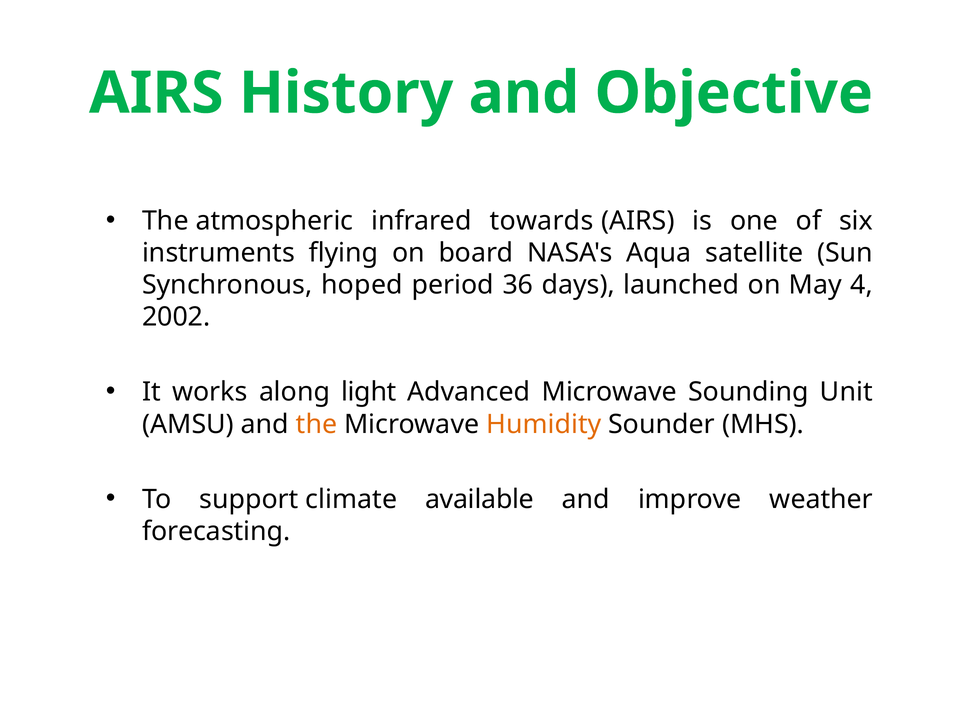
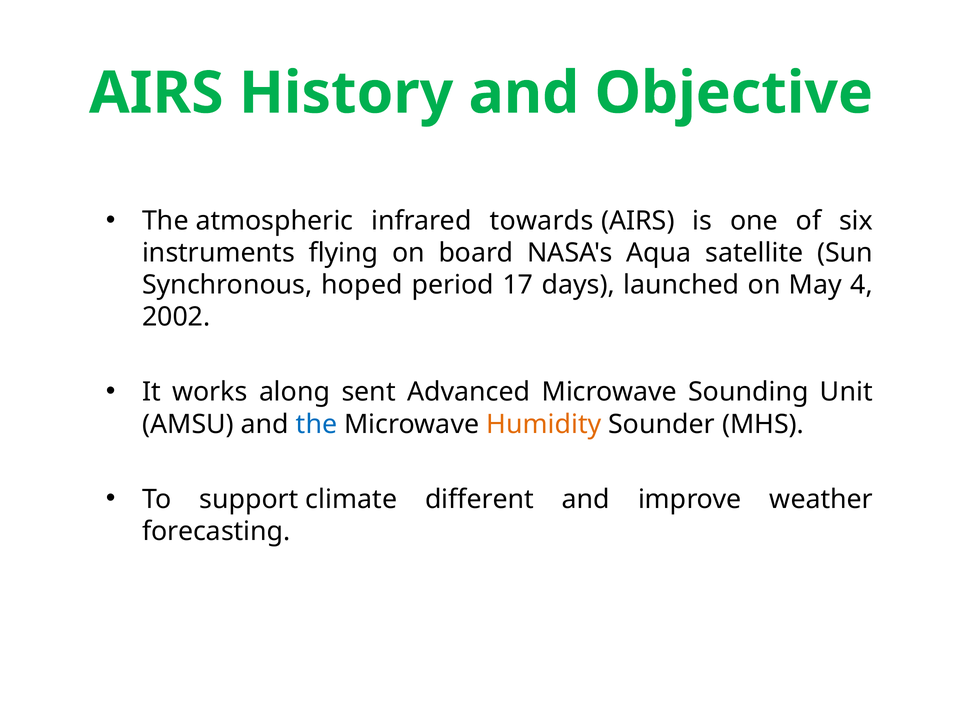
36: 36 -> 17
light: light -> sent
the at (316, 424) colour: orange -> blue
available: available -> different
